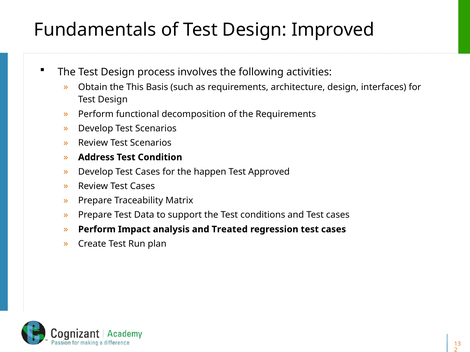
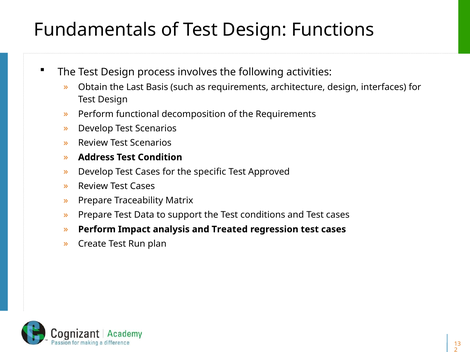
Improved: Improved -> Functions
This: This -> Last
happen: happen -> specific
